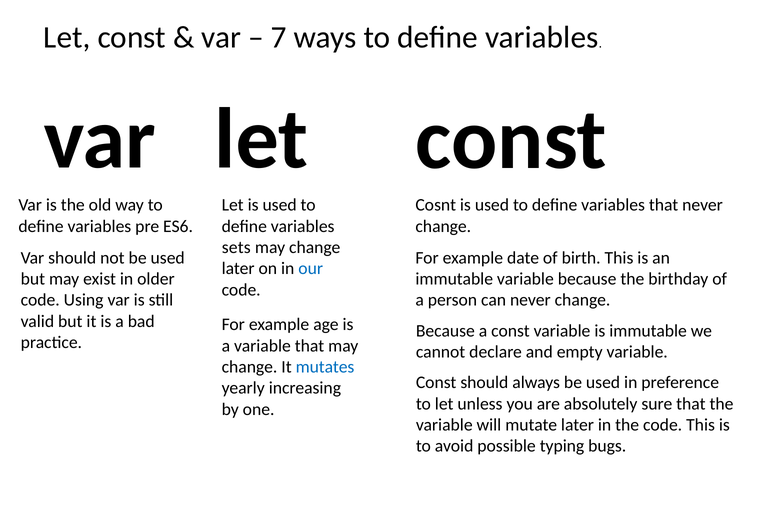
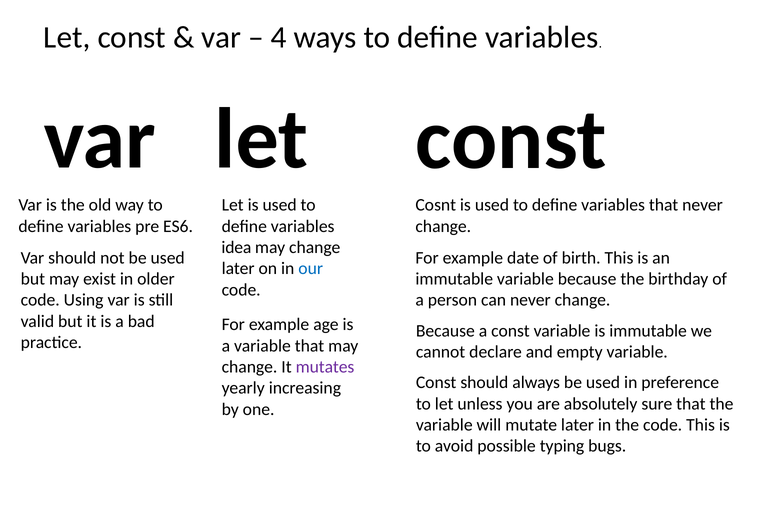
7: 7 -> 4
sets: sets -> idea
mutates colour: blue -> purple
